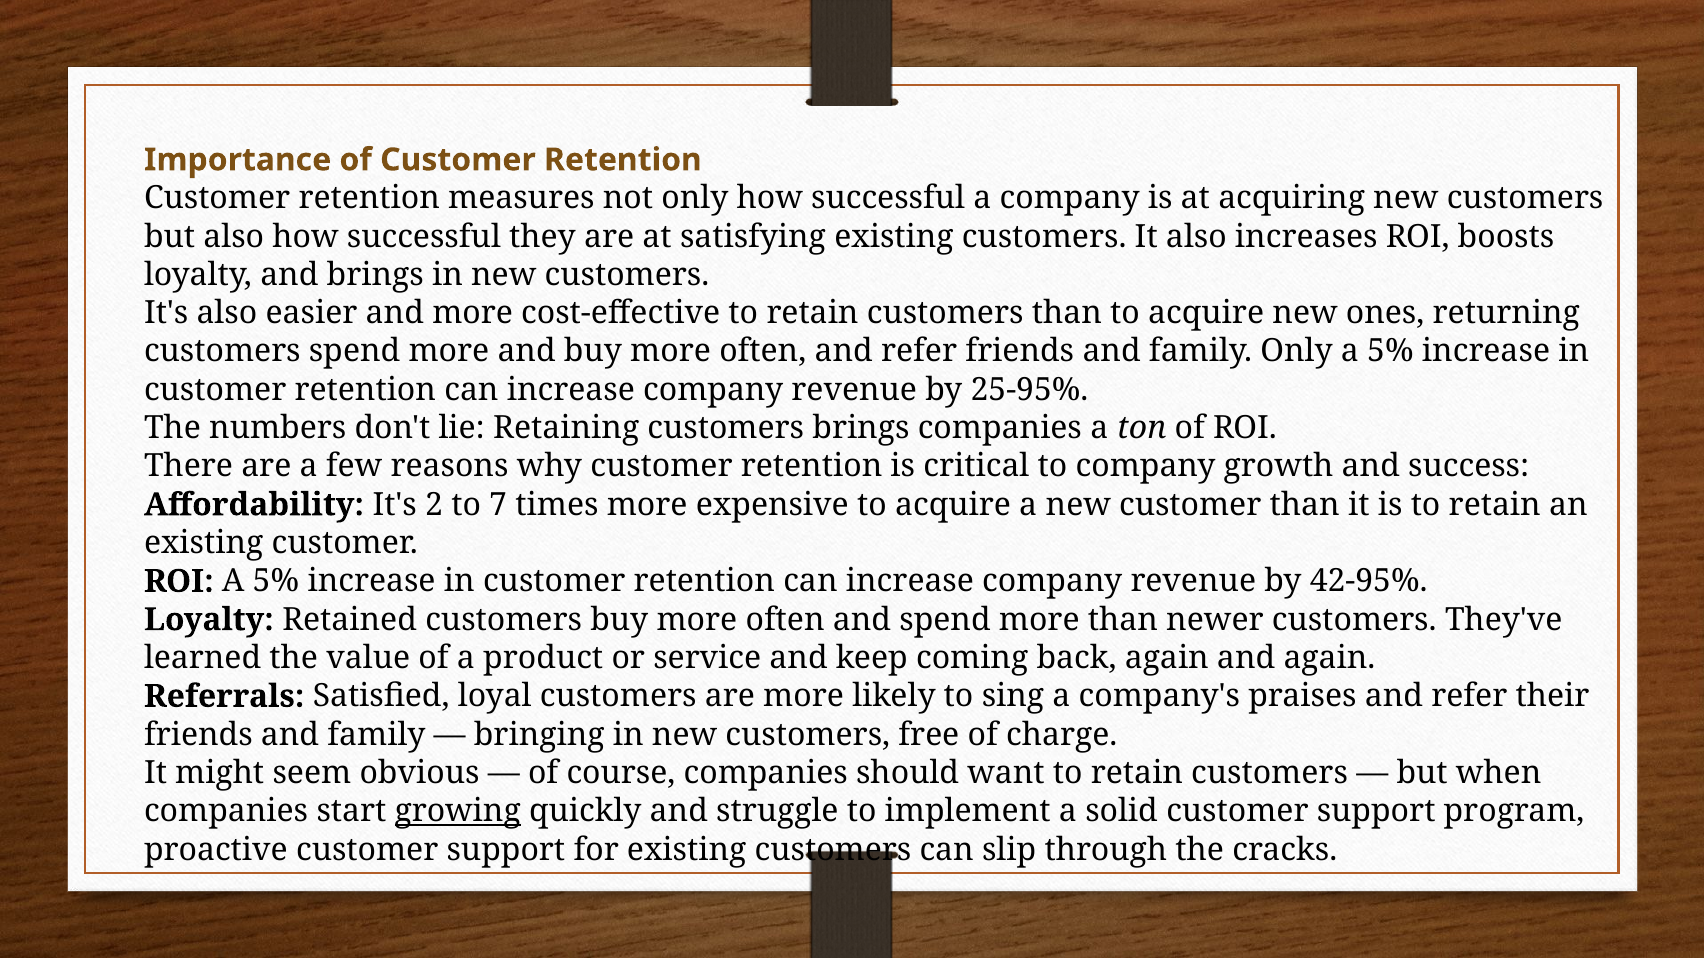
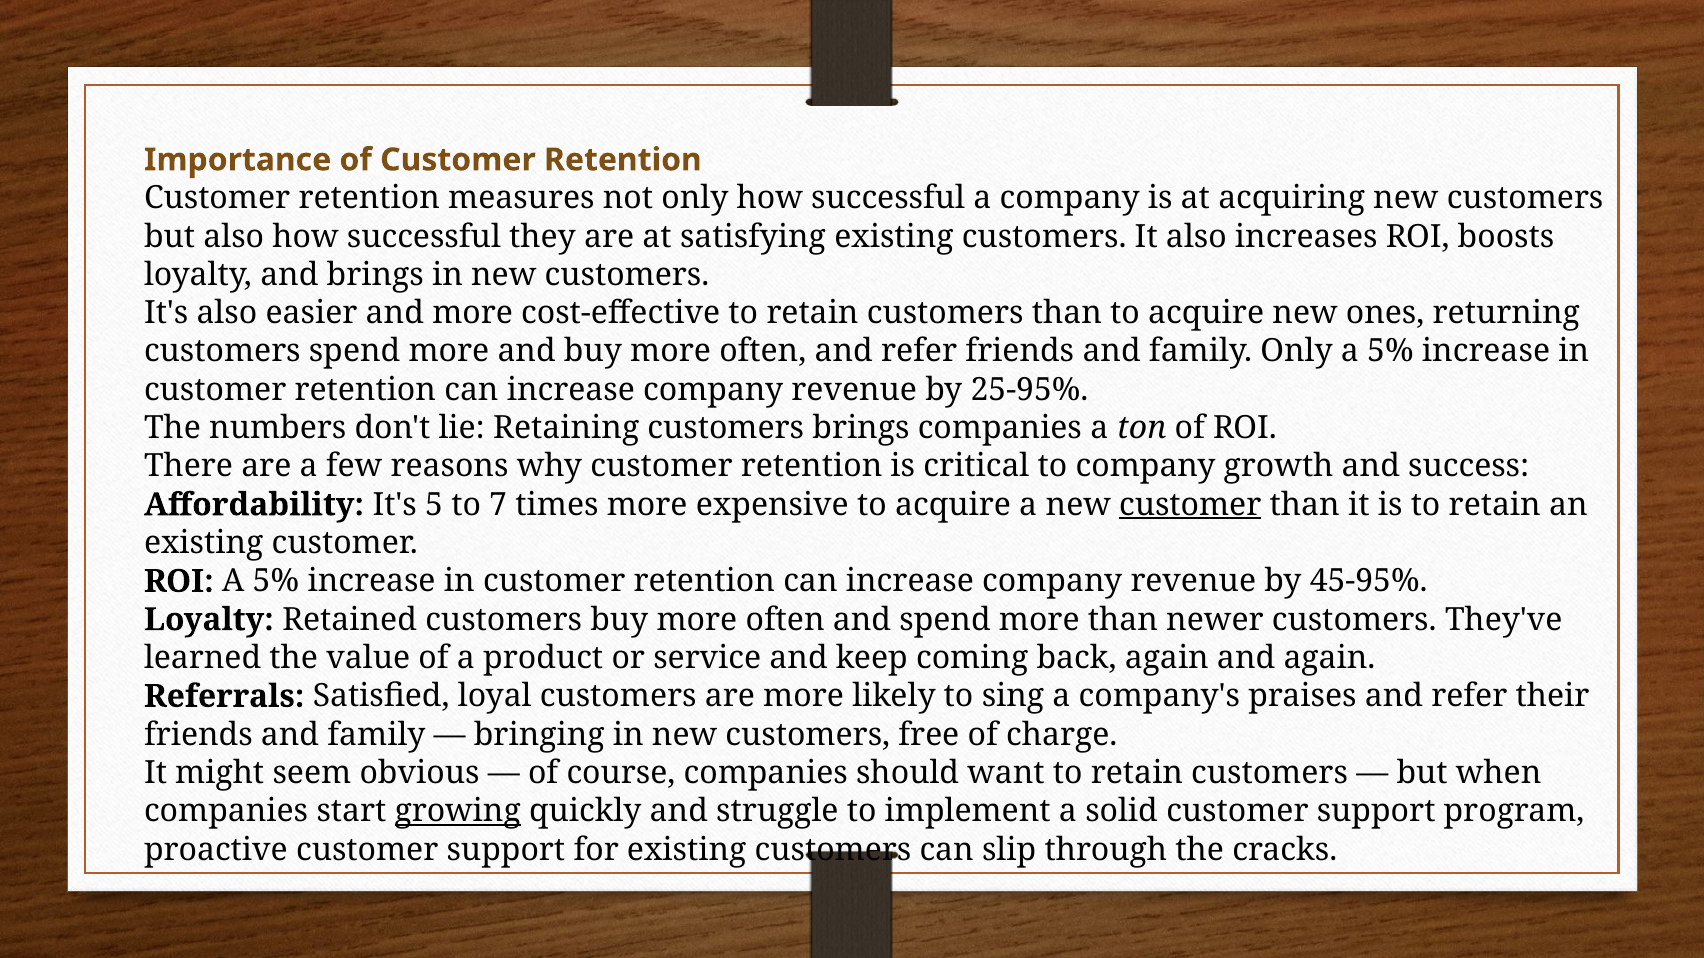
2: 2 -> 5
customer at (1190, 505) underline: none -> present
42-95%: 42-95% -> 45-95%
